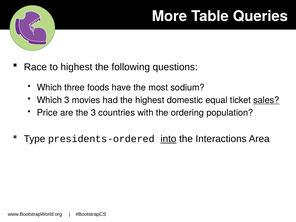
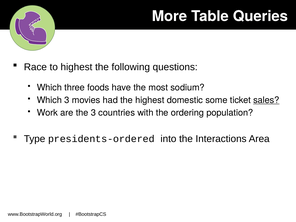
equal: equal -> some
Price: Price -> Work
into underline: present -> none
